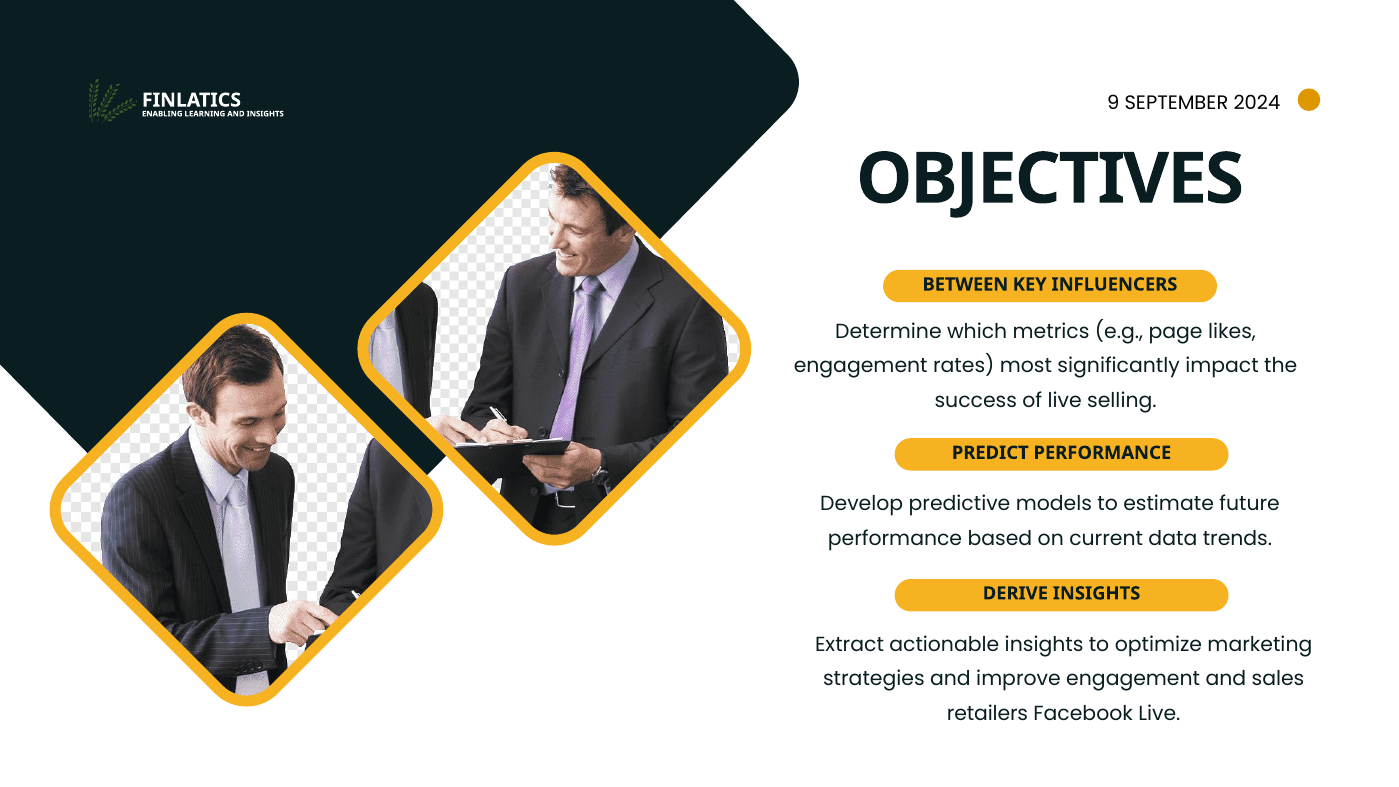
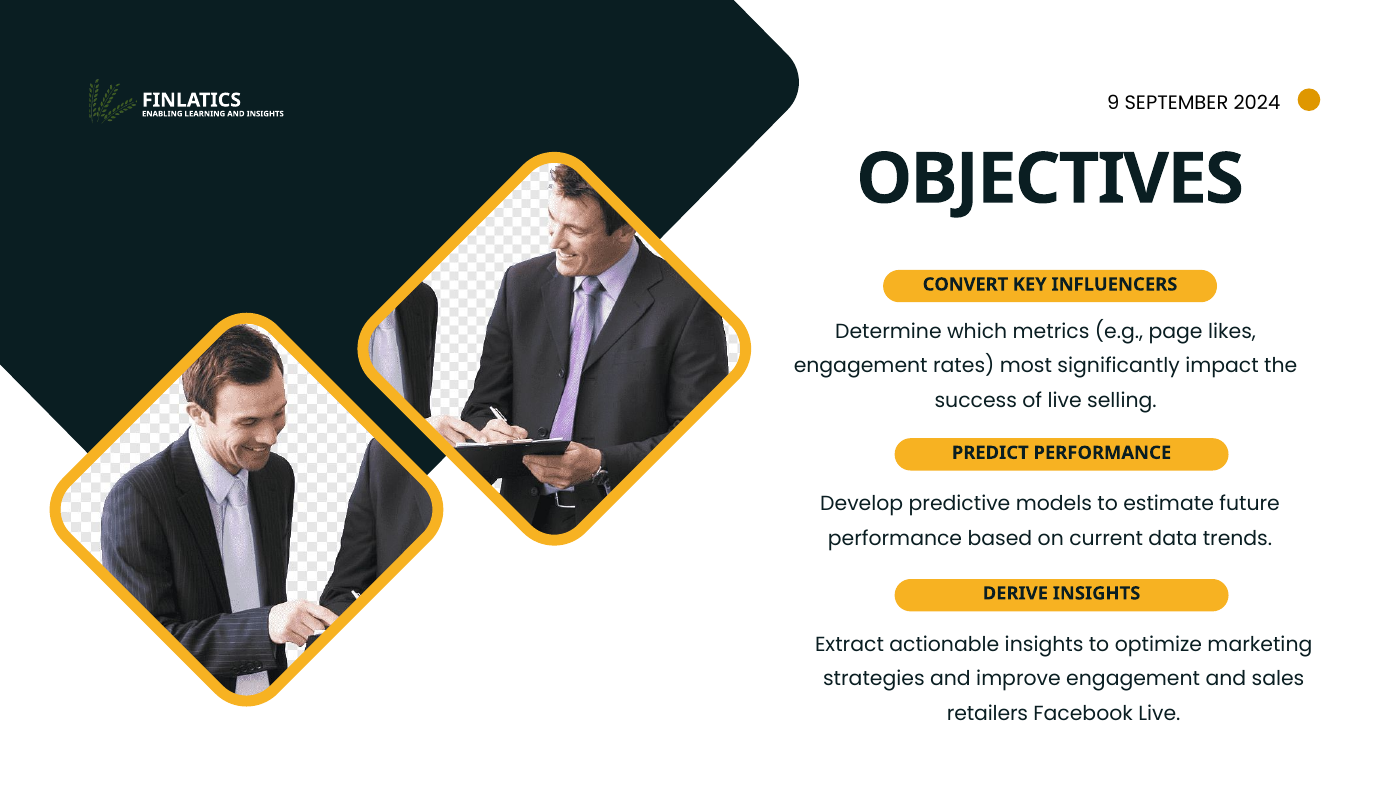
BETWEEN: BETWEEN -> CONVERT
